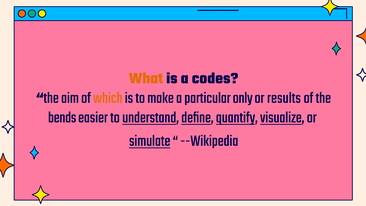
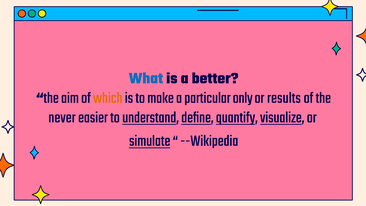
What colour: orange -> blue
codes: codes -> better
bends: bends -> never
